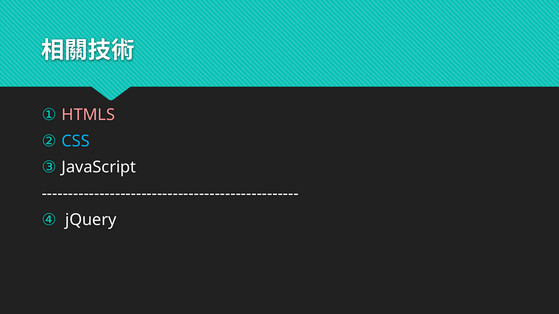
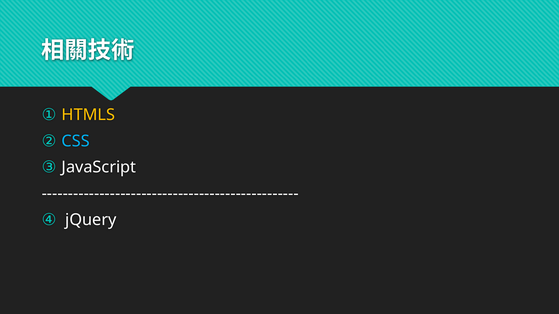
HTMLS colour: pink -> yellow
